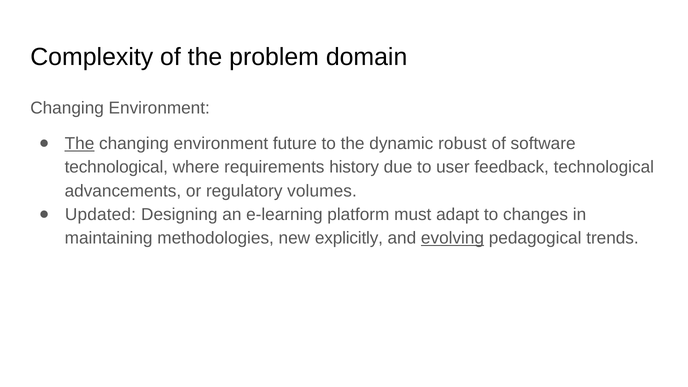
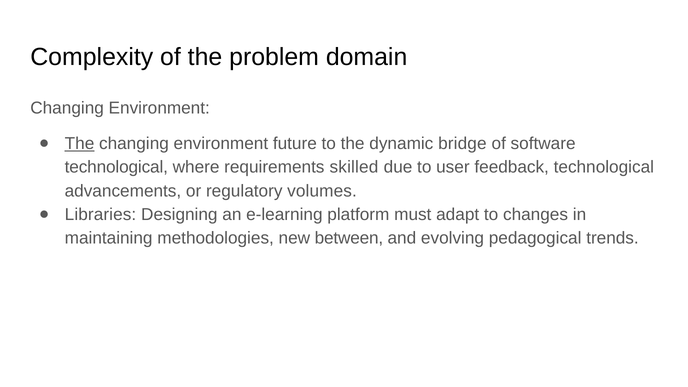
robust: robust -> bridge
history: history -> skilled
Updated: Updated -> Libraries
explicitly: explicitly -> between
evolving underline: present -> none
